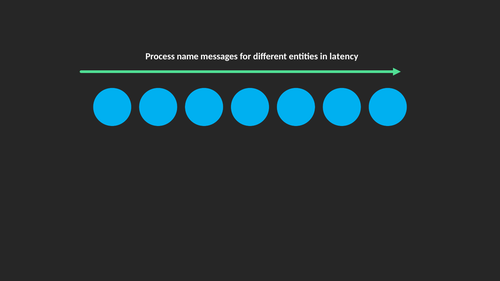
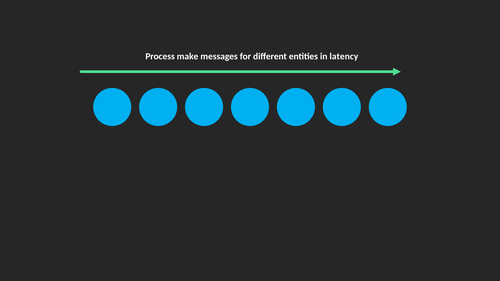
name: name -> make
